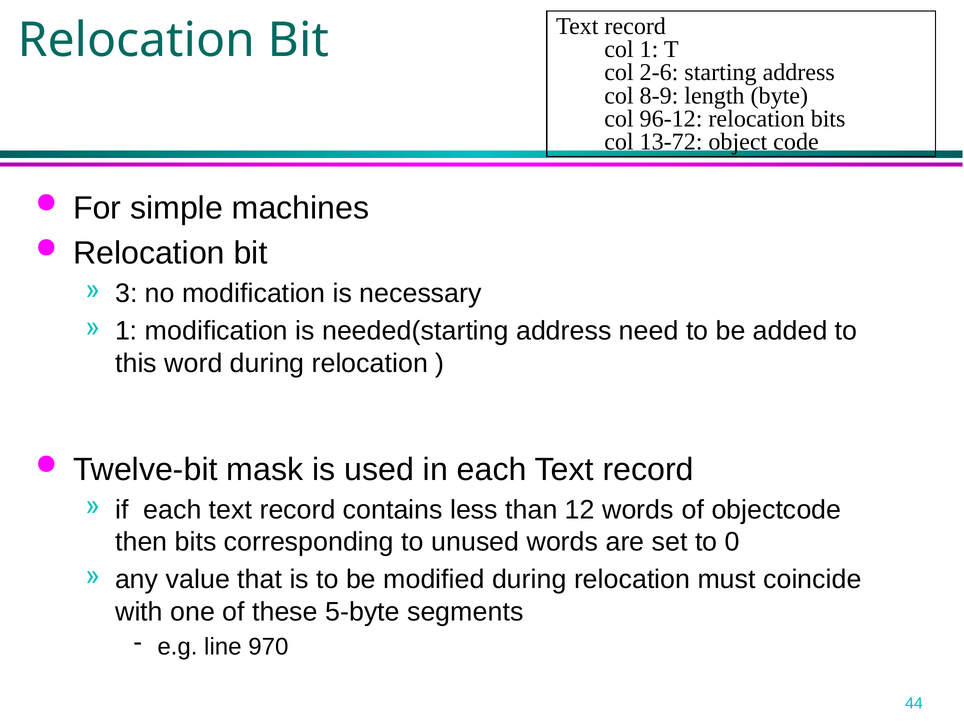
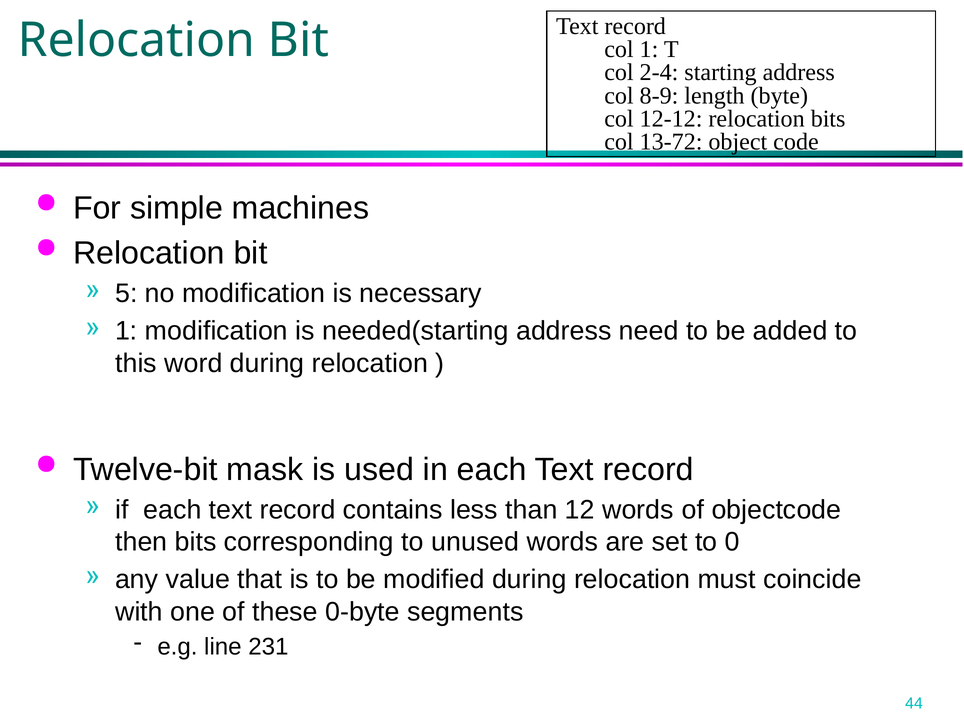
2-6: 2-6 -> 2-4
96-12: 96-12 -> 12-12
3: 3 -> 5
5-byte: 5-byte -> 0-byte
970: 970 -> 231
